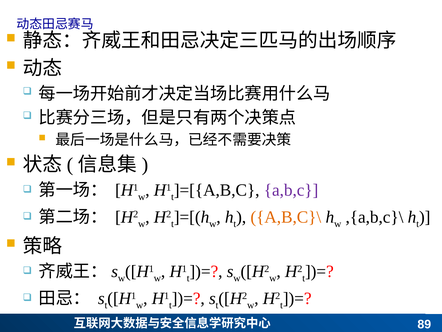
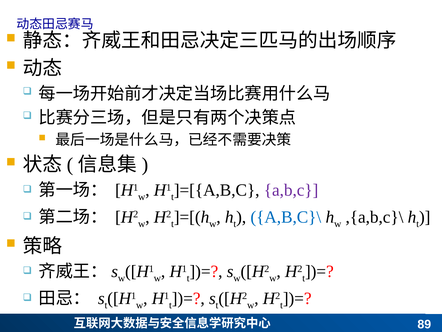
A,B,C}\ colour: orange -> blue
